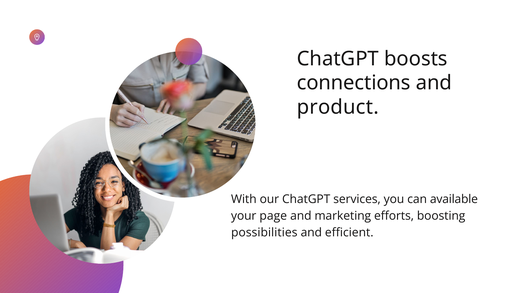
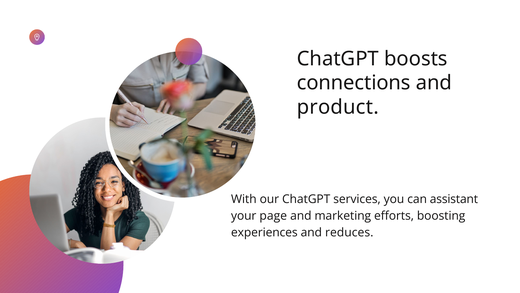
available: available -> assistant
possibilities: possibilities -> experiences
efficient: efficient -> reduces
